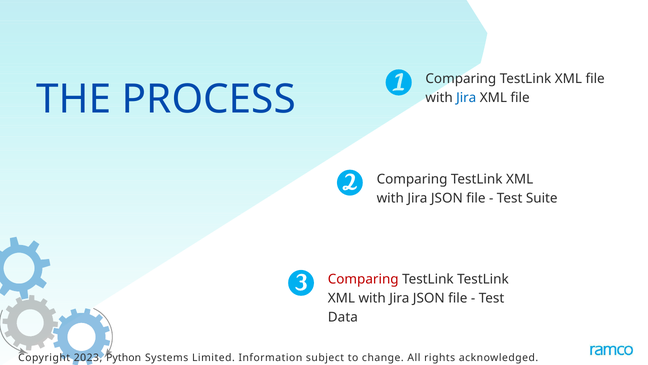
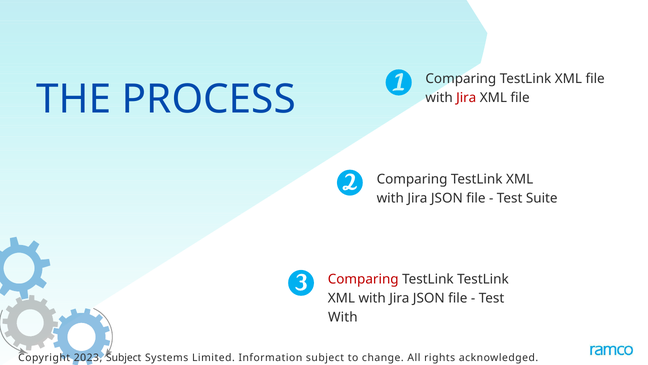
Jira at (466, 98) colour: blue -> red
Data at (343, 317): Data -> With
2023 Python: Python -> Subject
